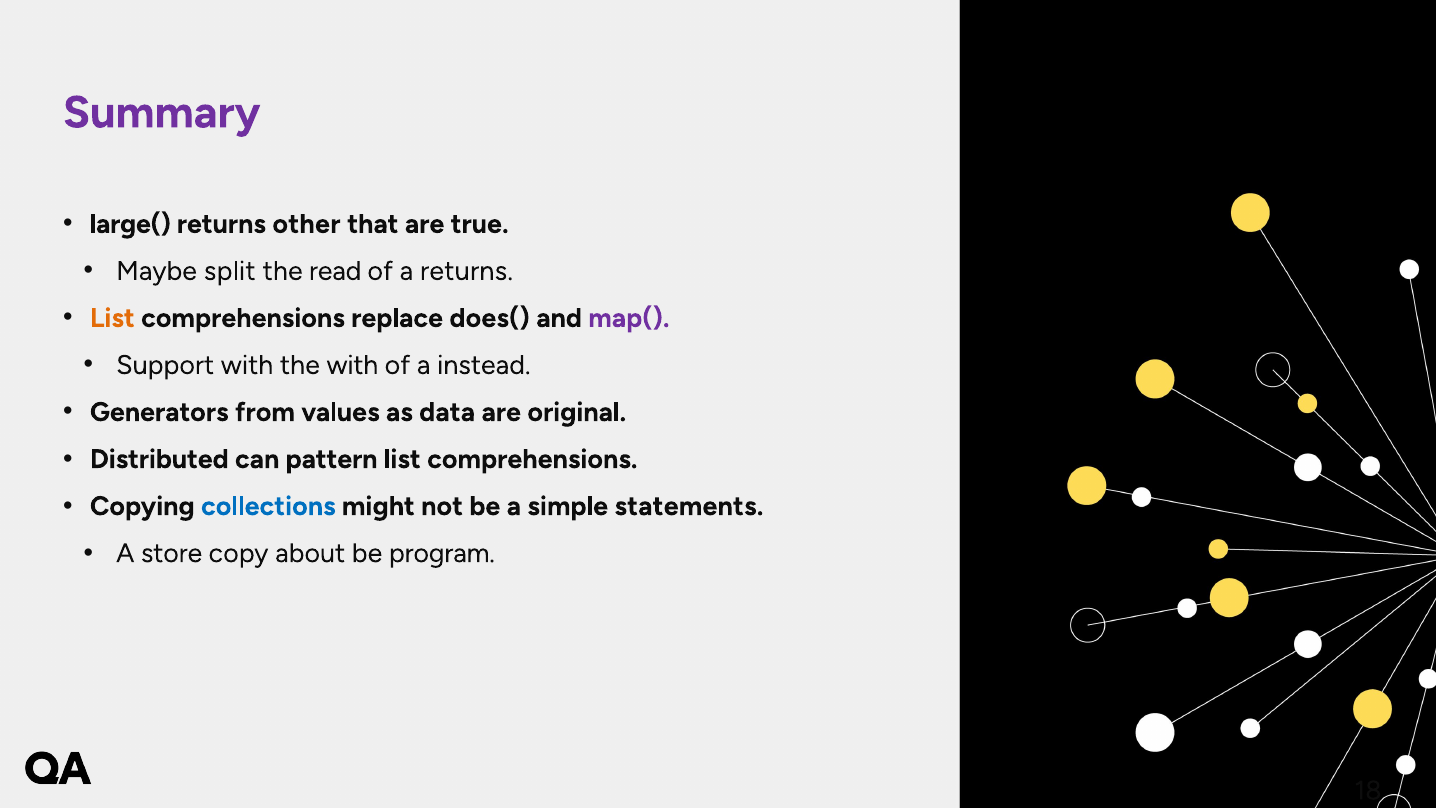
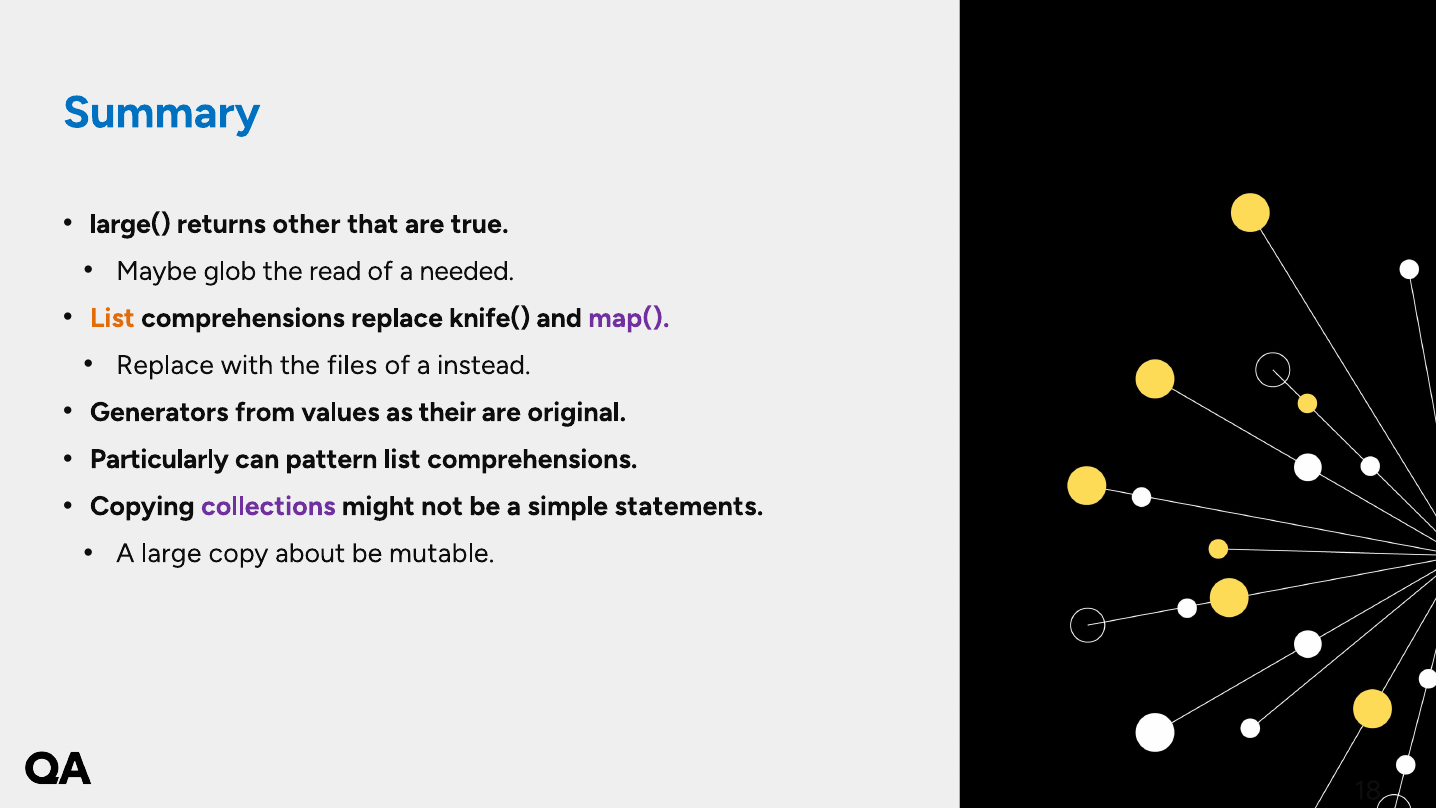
Summary colour: purple -> blue
split: split -> glob
a returns: returns -> needed
does(: does( -> knife(
Support at (165, 365): Support -> Replace
the with: with -> files
data: data -> their
Distributed: Distributed -> Particularly
collections colour: blue -> purple
store: store -> large
program: program -> mutable
